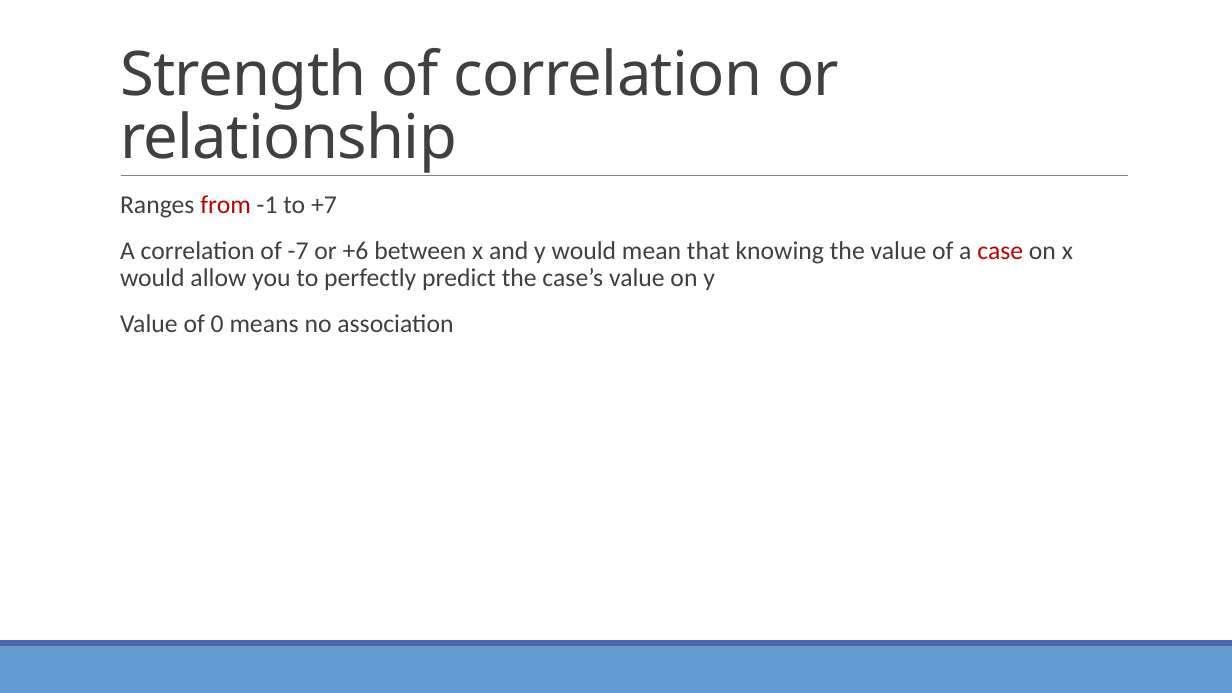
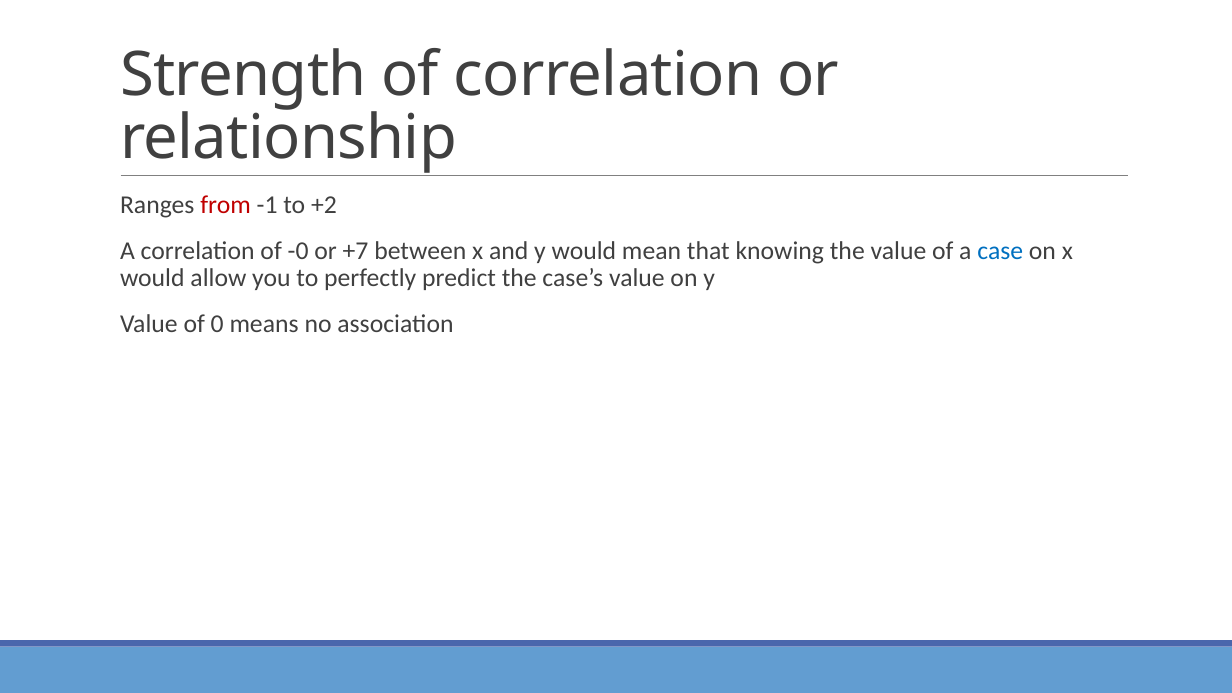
+7: +7 -> +2
-7: -7 -> -0
+6: +6 -> +7
case colour: red -> blue
